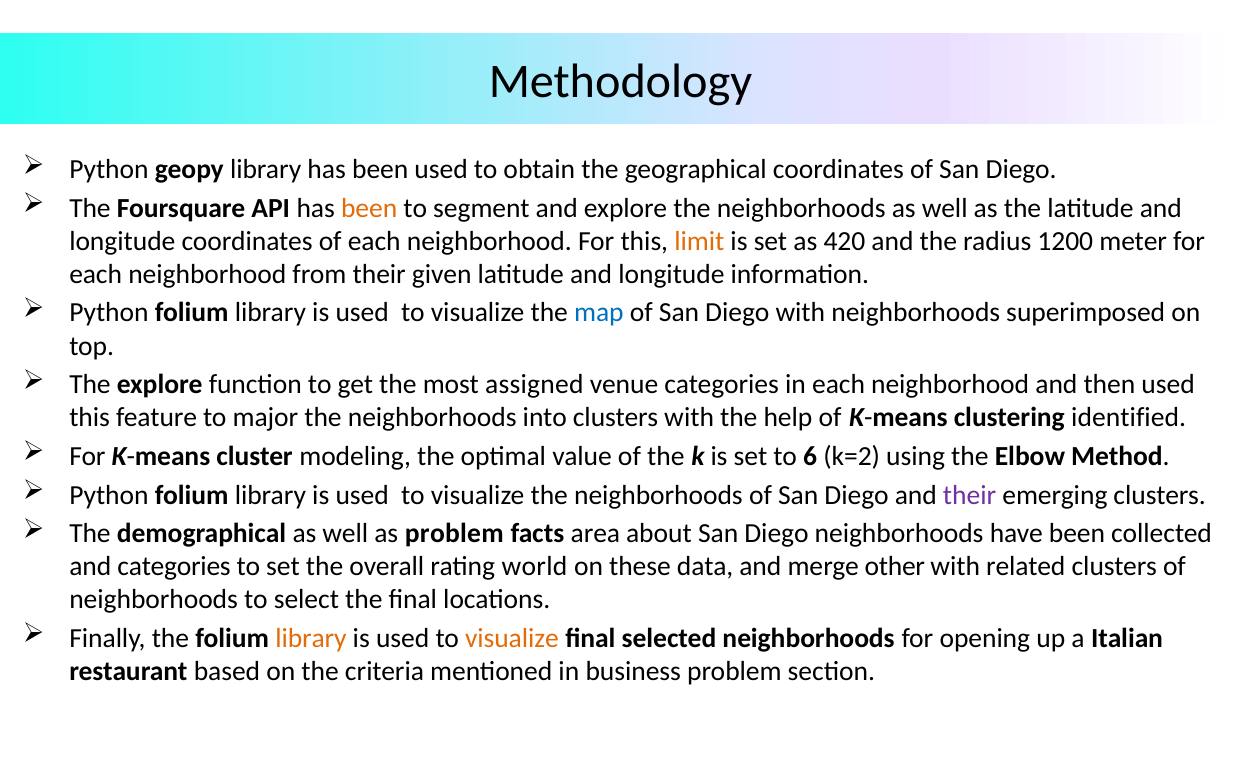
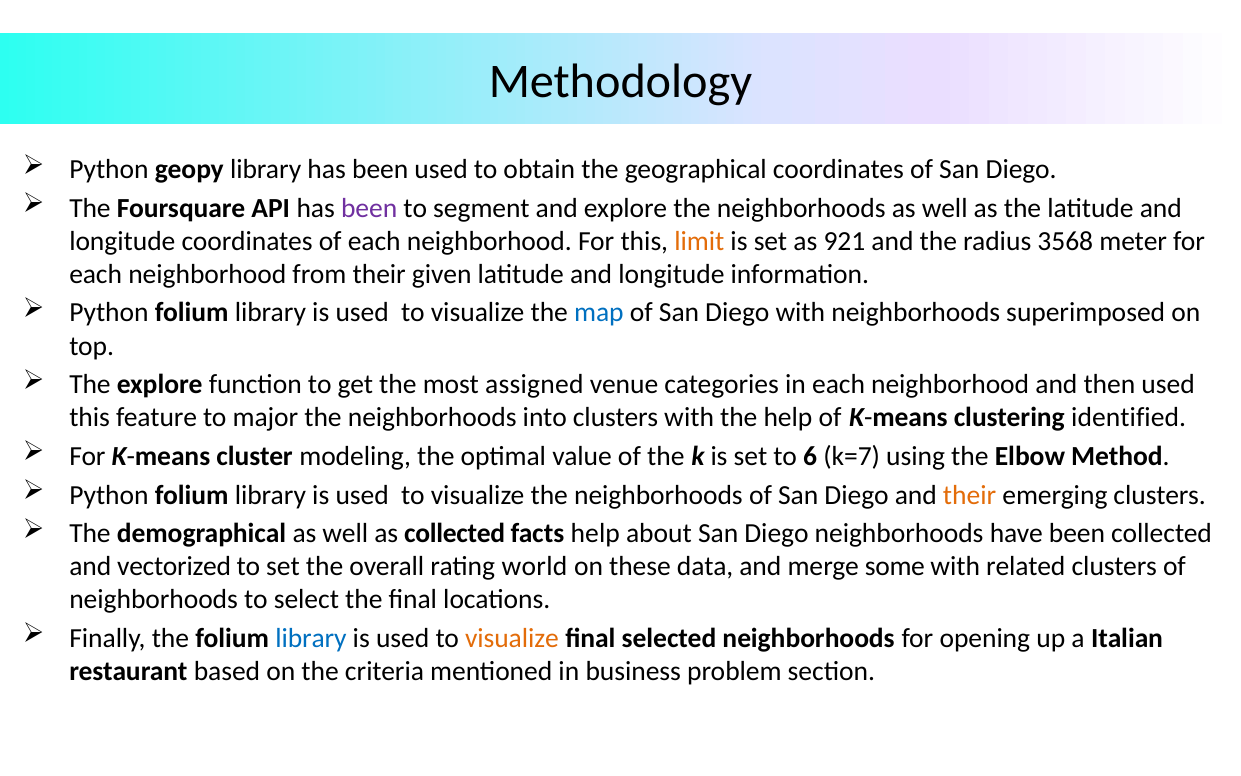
been at (369, 208) colour: orange -> purple
420: 420 -> 921
1200: 1200 -> 3568
k=2: k=2 -> k=7
their at (970, 495) colour: purple -> orange
as problem: problem -> collected
facts area: area -> help
and categories: categories -> vectorized
other: other -> some
library at (311, 638) colour: orange -> blue
